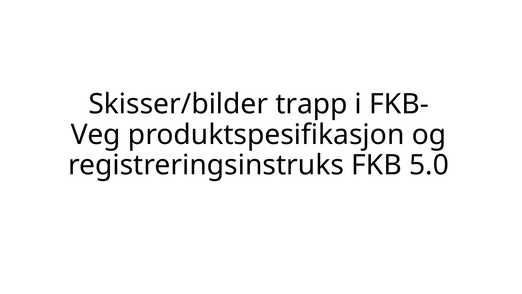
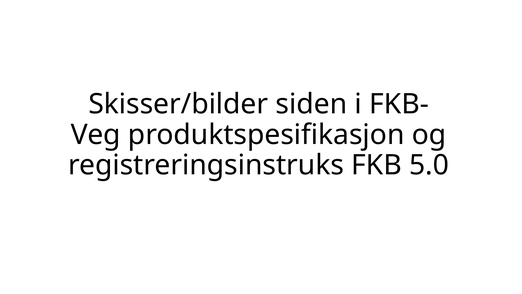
trapp: trapp -> siden
